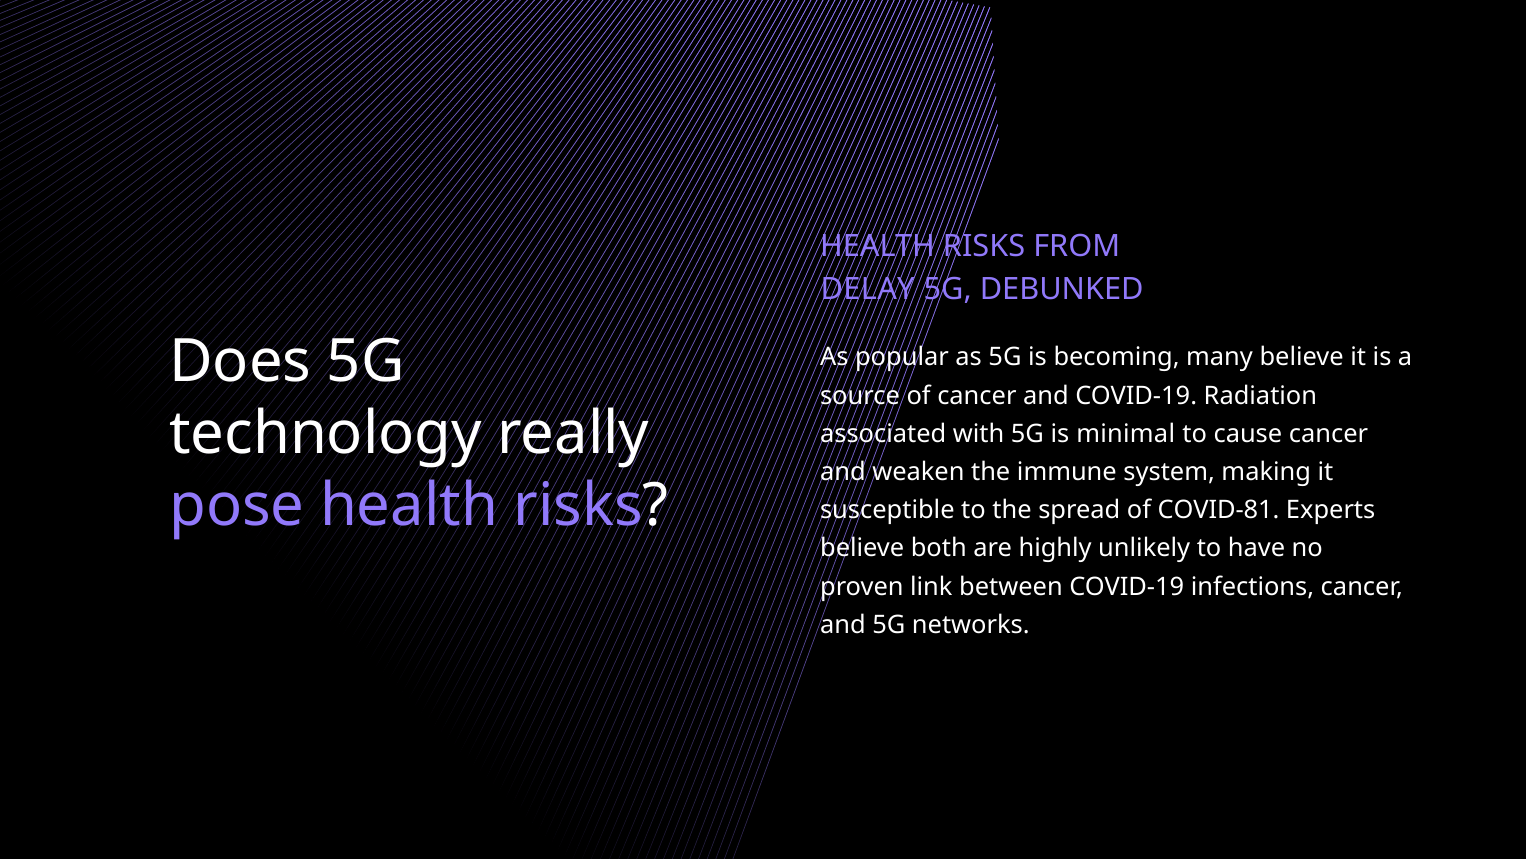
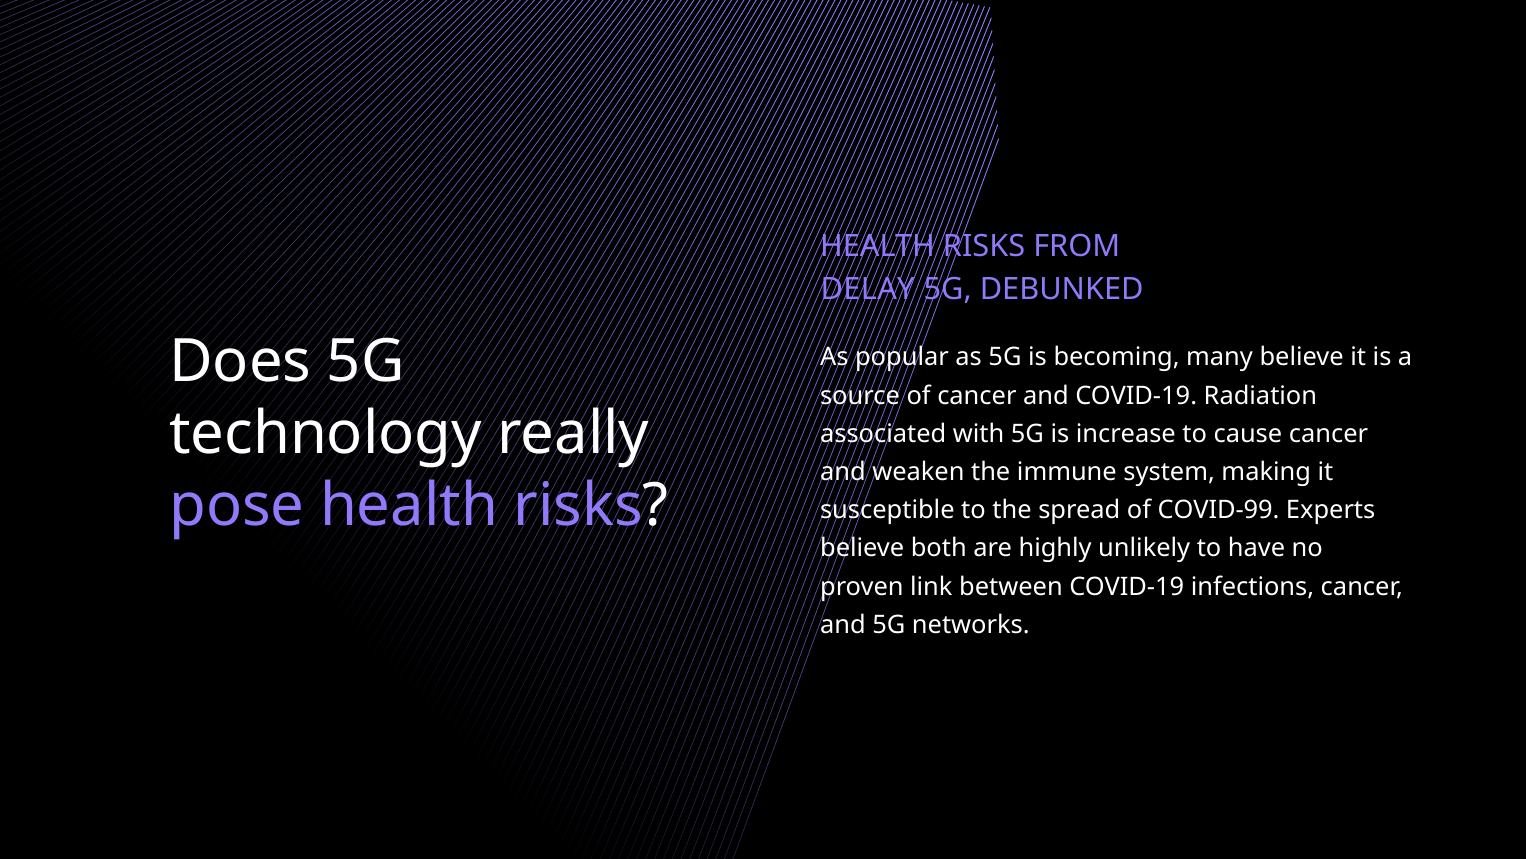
minimal: minimal -> increase
COVID-81: COVID-81 -> COVID-99
